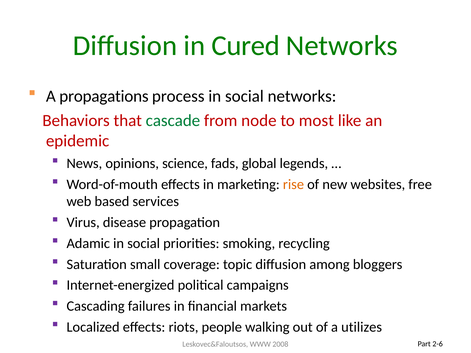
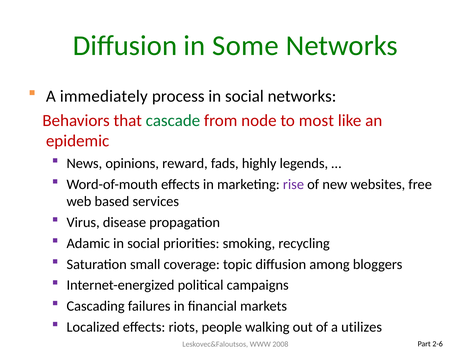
Cured: Cured -> Some
propagations: propagations -> immediately
science: science -> reward
global: global -> highly
rise colour: orange -> purple
